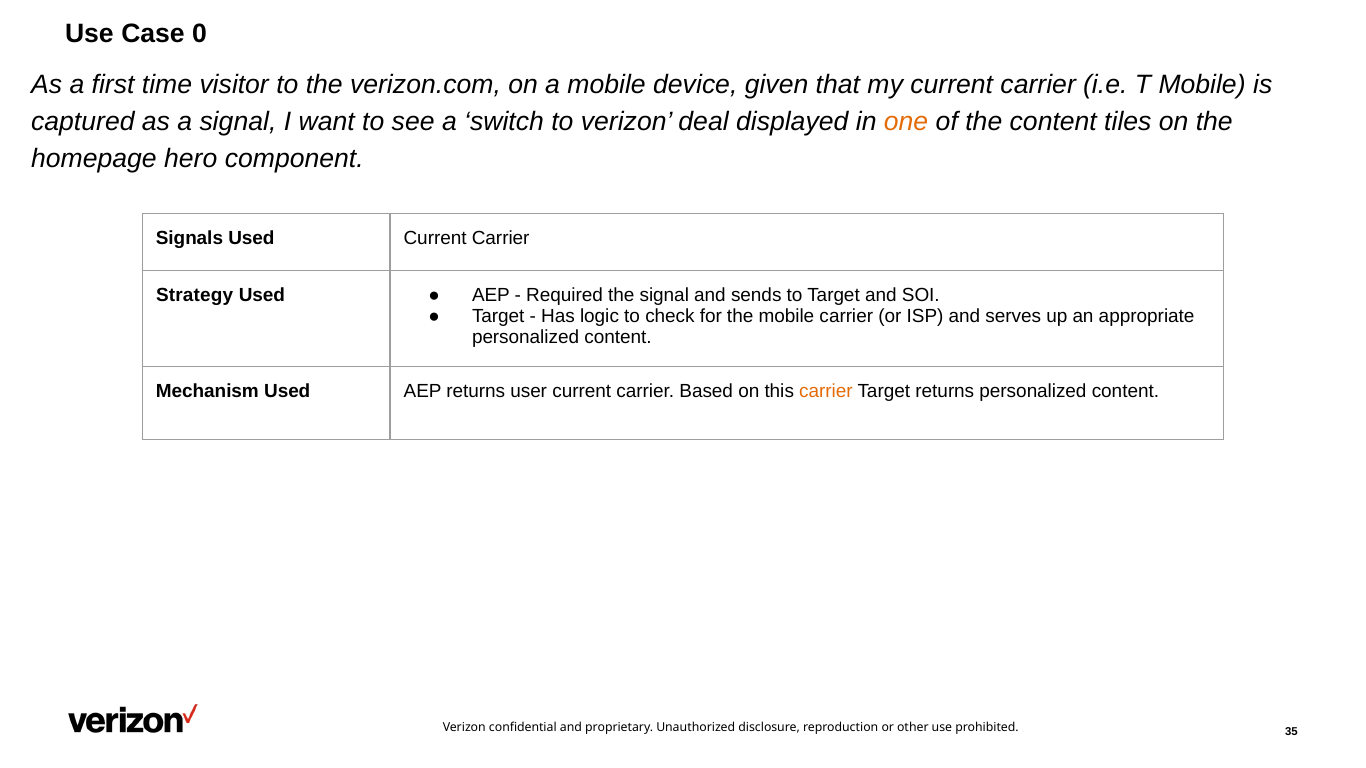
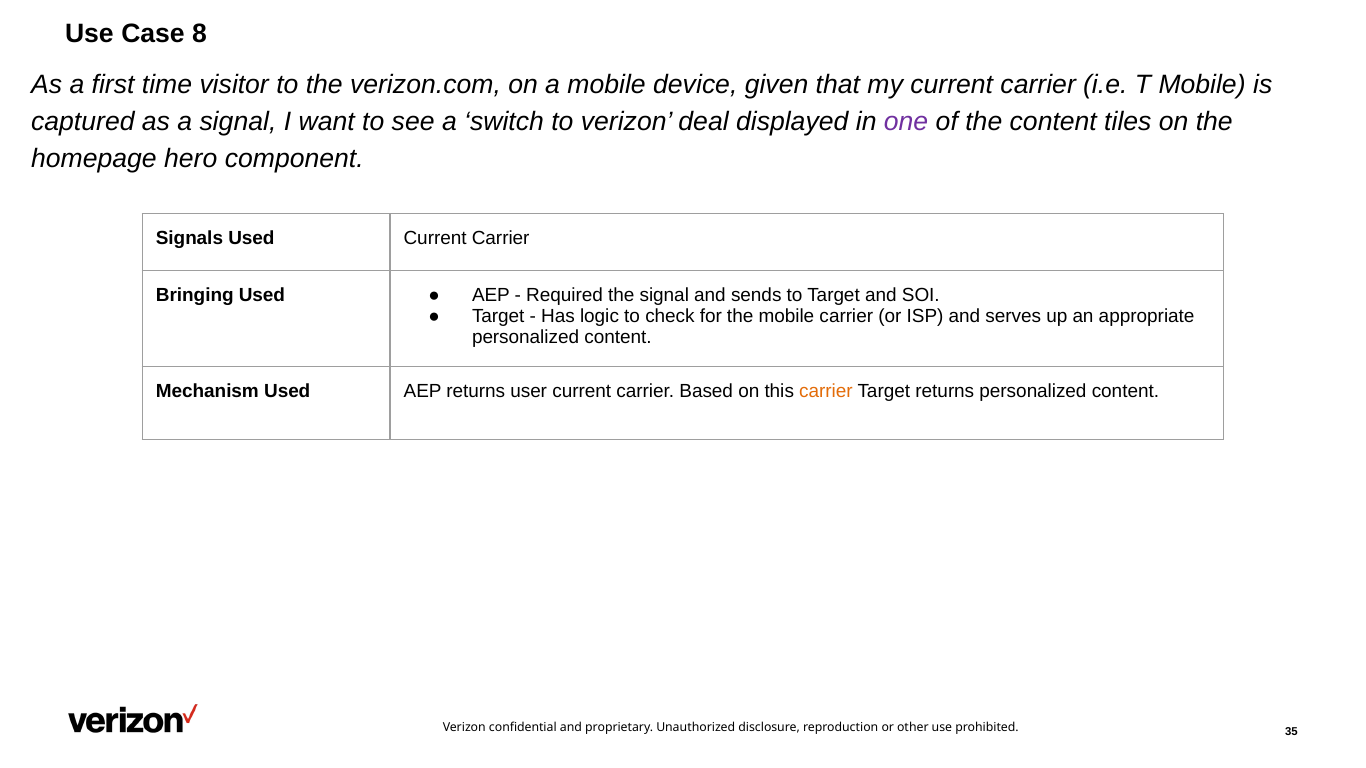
0: 0 -> 8
one colour: orange -> purple
Strategy: Strategy -> Bringing
